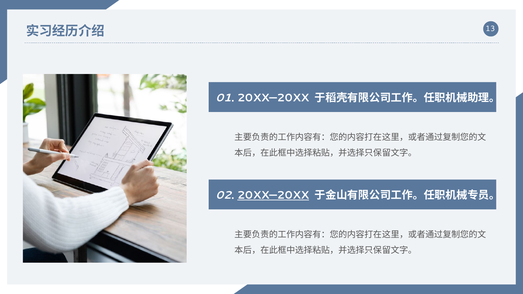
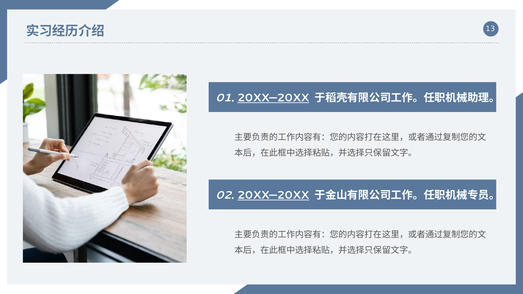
20XX—20XX at (273, 98) underline: none -> present
